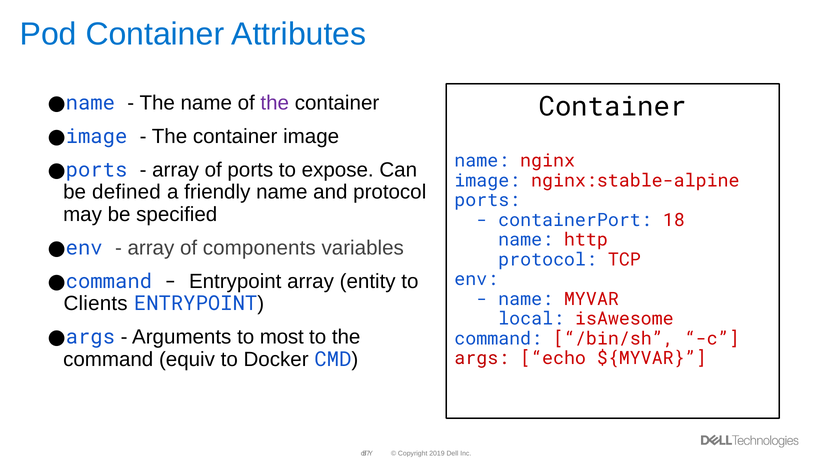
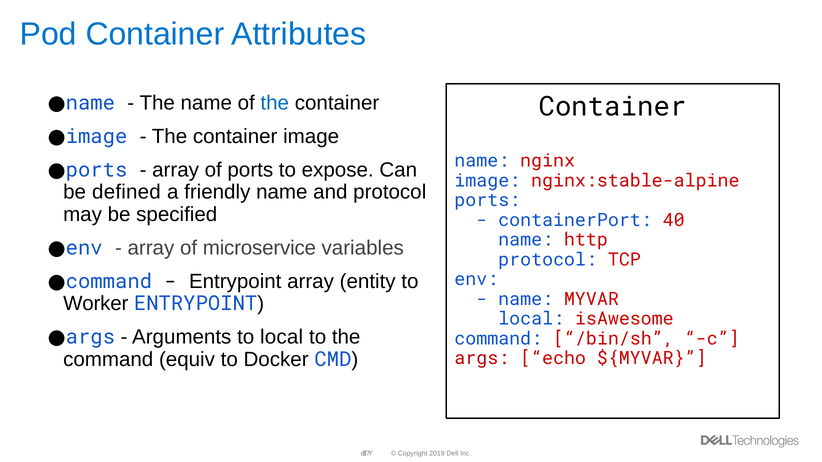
the at (275, 103) colour: purple -> blue
18: 18 -> 40
components: components -> microservice
Clients: Clients -> Worker
to most: most -> local
